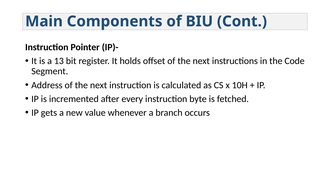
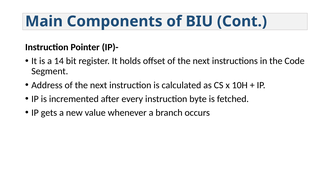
13: 13 -> 14
